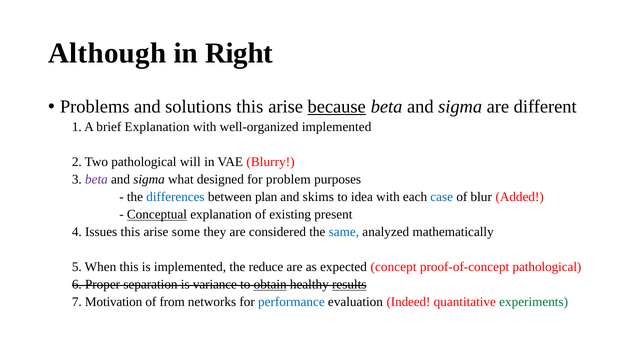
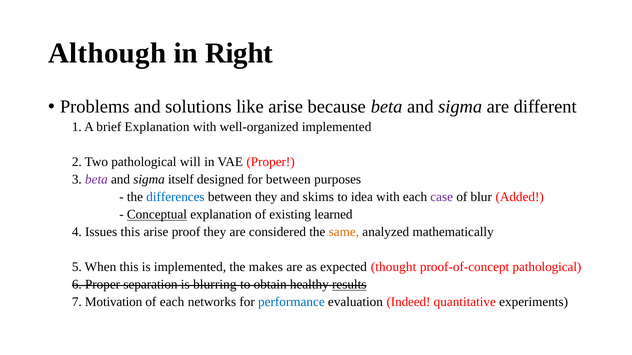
solutions this: this -> like
because underline: present -> none
VAE Blurry: Blurry -> Proper
what: what -> itself
for problem: problem -> between
between plan: plan -> they
case colour: blue -> purple
present: present -> learned
some: some -> proof
same colour: blue -> orange
reduce: reduce -> makes
concept: concept -> thought
variance: variance -> blurring
obtain underline: present -> none
of from: from -> each
experiments colour: green -> black
